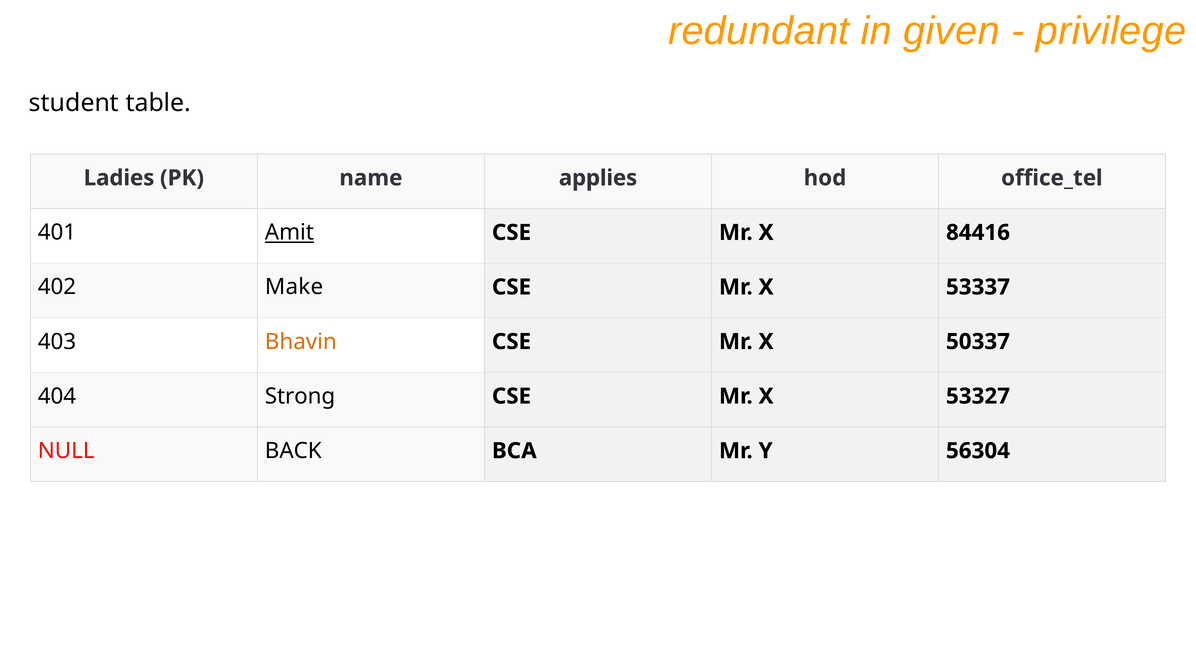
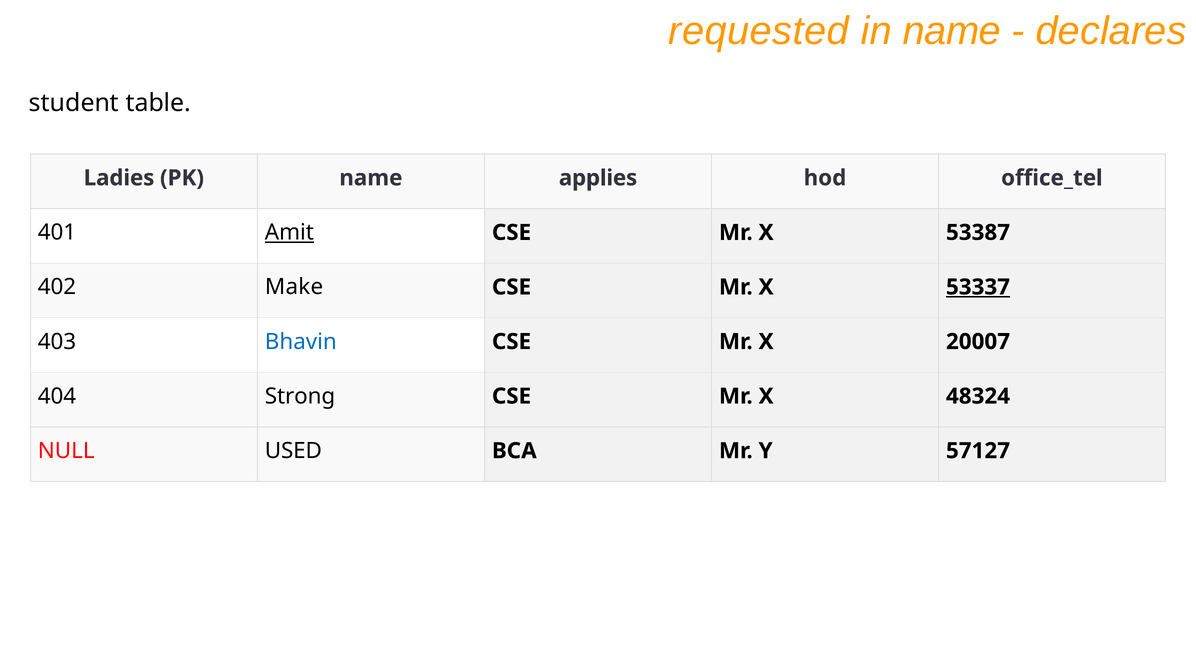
redundant: redundant -> requested
in given: given -> name
privilege: privilege -> declares
84416: 84416 -> 53387
53337 underline: none -> present
Bhavin colour: orange -> blue
50337: 50337 -> 20007
53327: 53327 -> 48324
BACK: BACK -> USED
56304: 56304 -> 57127
